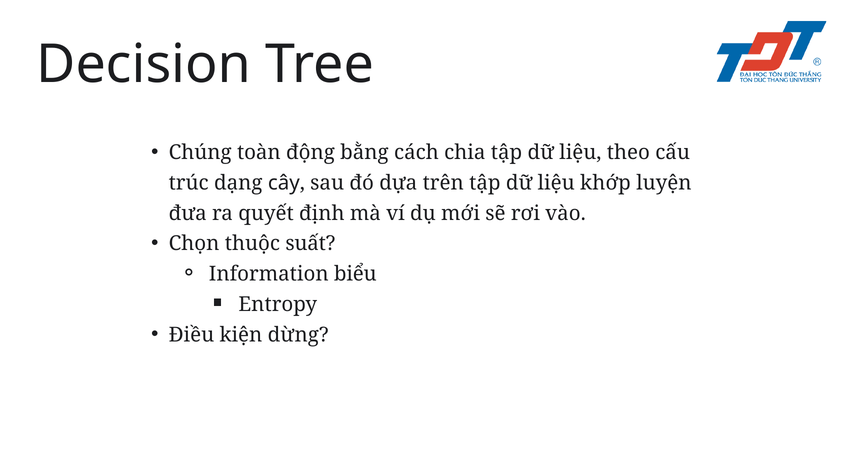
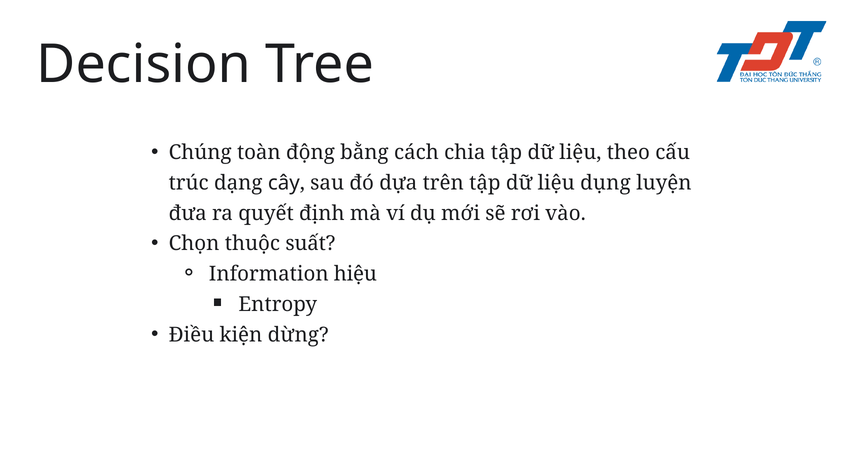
khớp: khớp -> dụng
biểu: biểu -> hiệu
